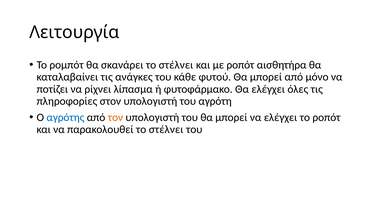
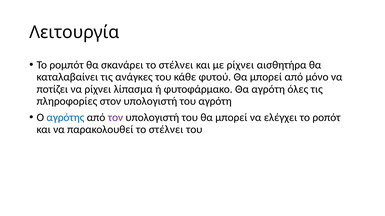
με ροπότ: ροπότ -> ρίχνει
Θα ελέγχει: ελέγχει -> αγρότη
τον colour: orange -> purple
